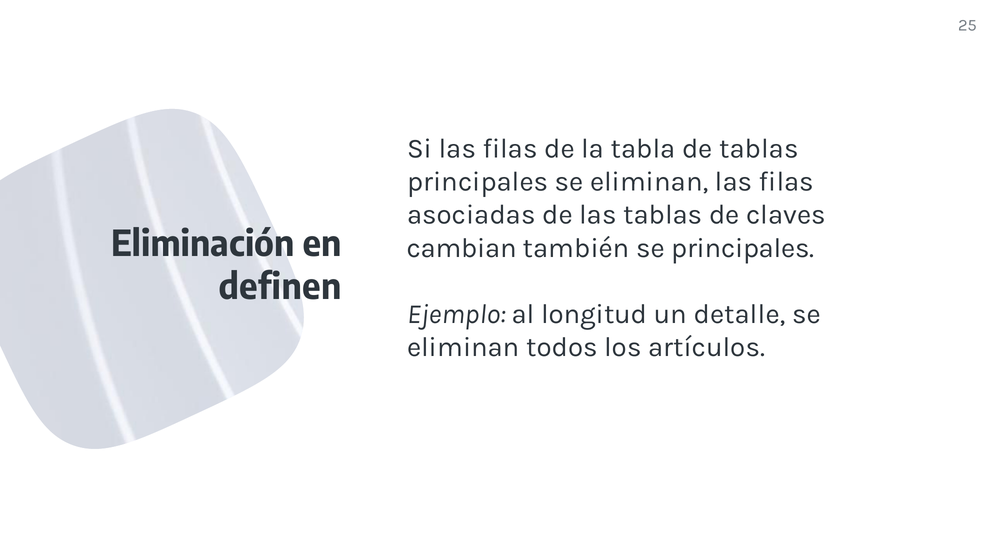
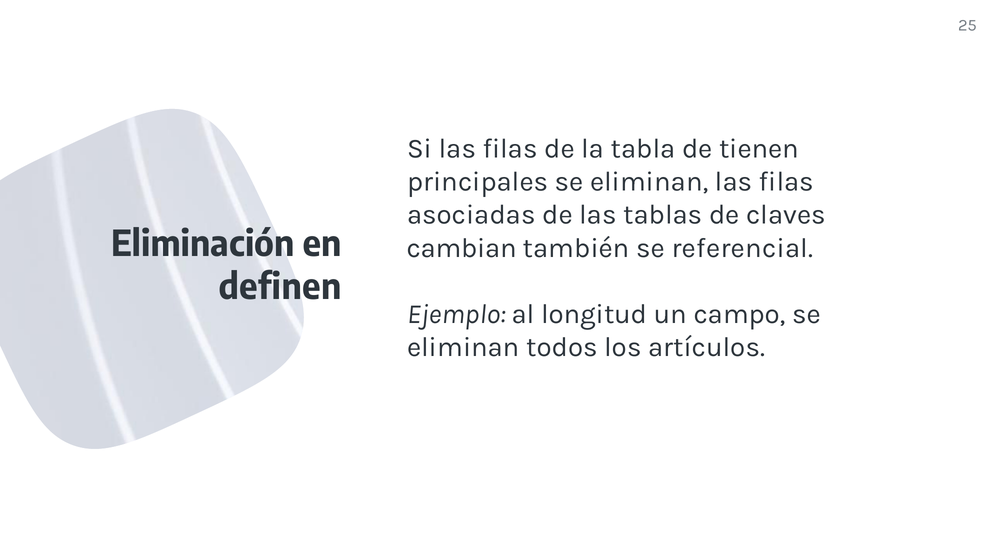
de tablas: tablas -> tienen
se principales: principales -> referencial
detalle: detalle -> campo
